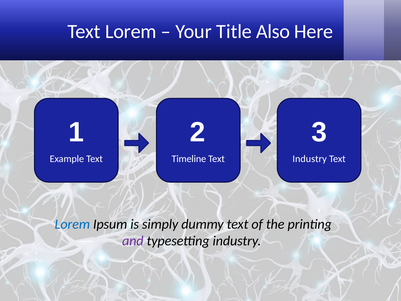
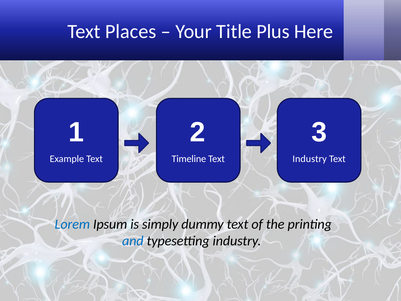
Text Lorem: Lorem -> Places
Also: Also -> Plus
and colour: purple -> blue
